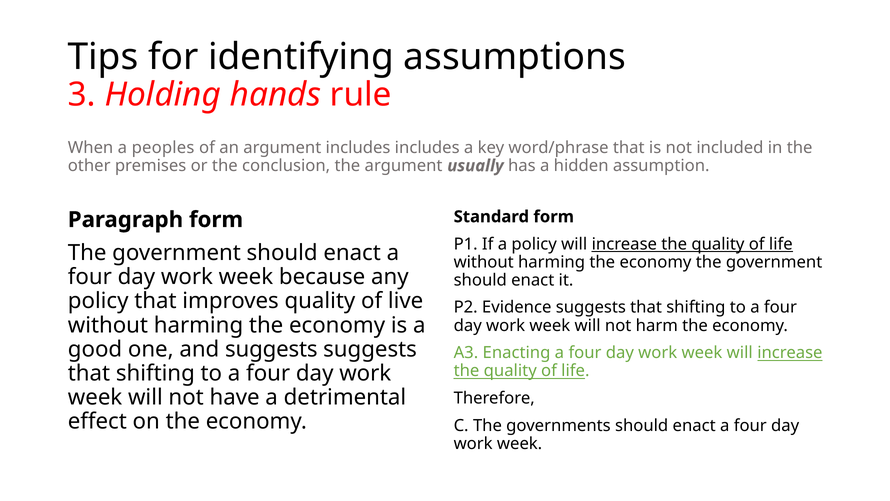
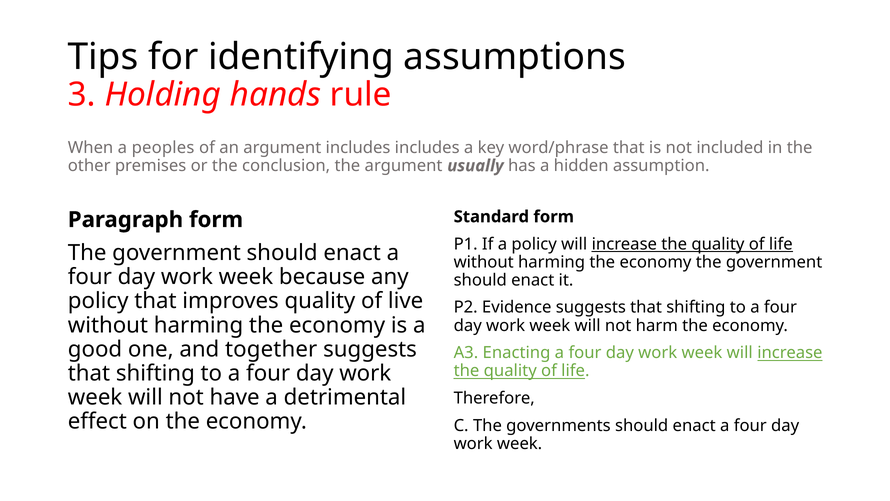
and suggests: suggests -> together
